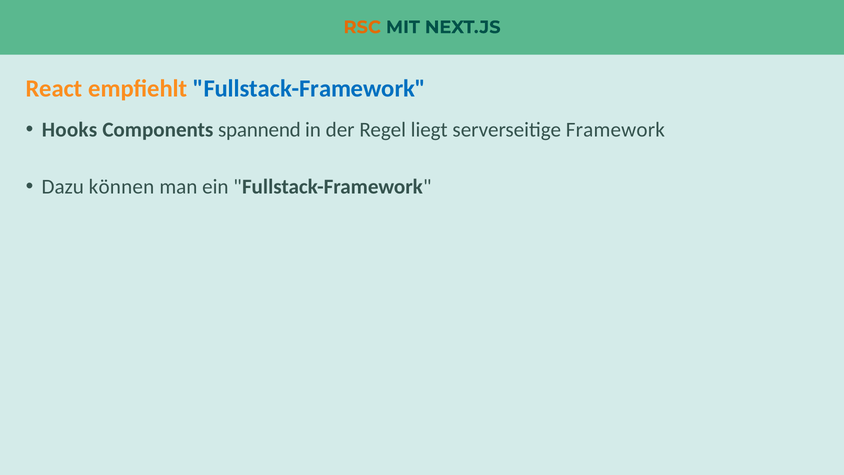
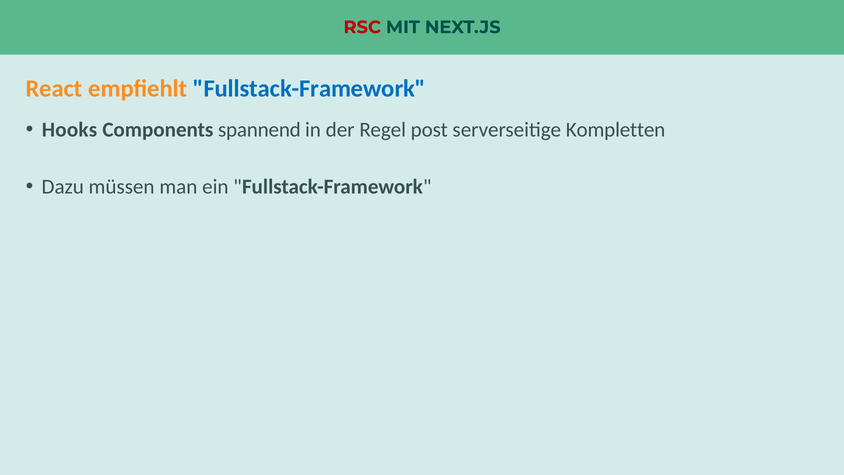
RSC colour: orange -> red
liegt: liegt -> post
Framework: Framework -> Kompletten
können: können -> müssen
